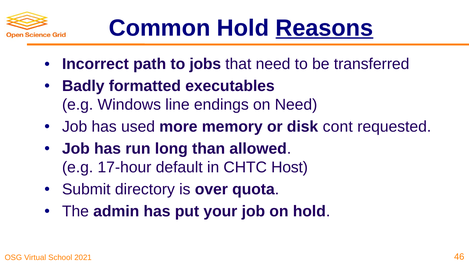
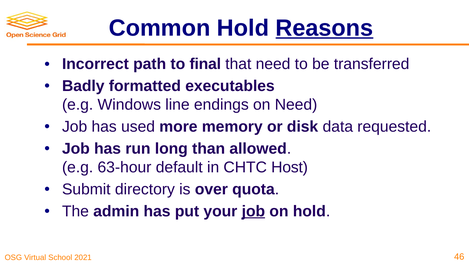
jobs: jobs -> final
cont: cont -> data
17-hour: 17-hour -> 63-hour
job at (253, 211) underline: none -> present
